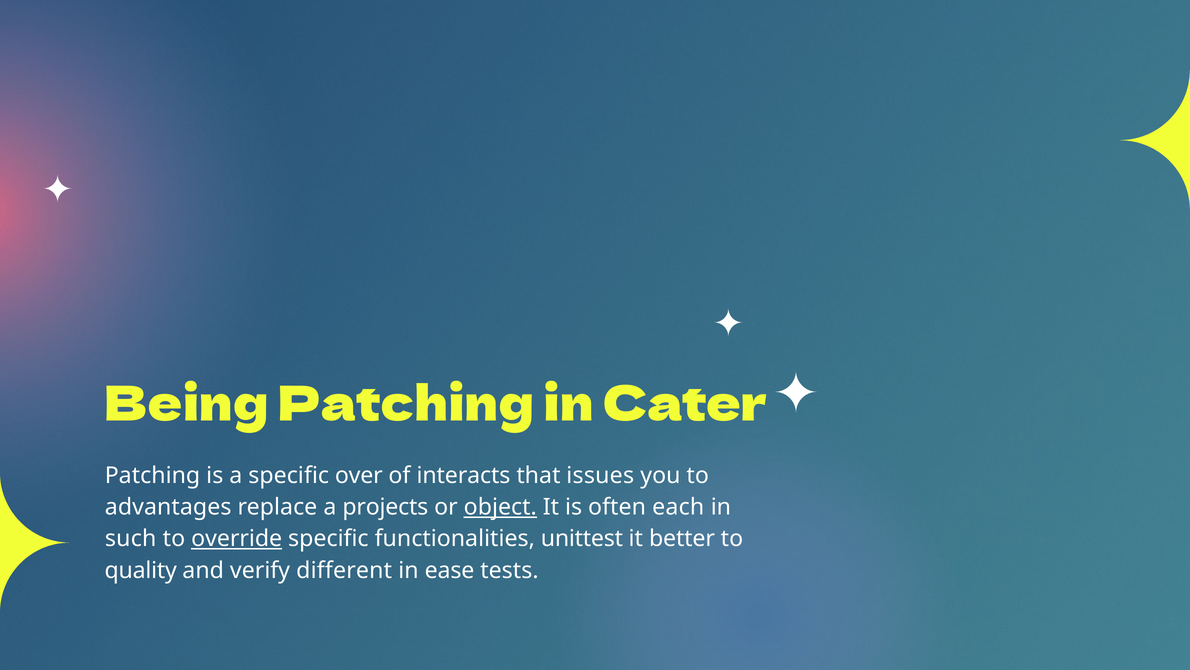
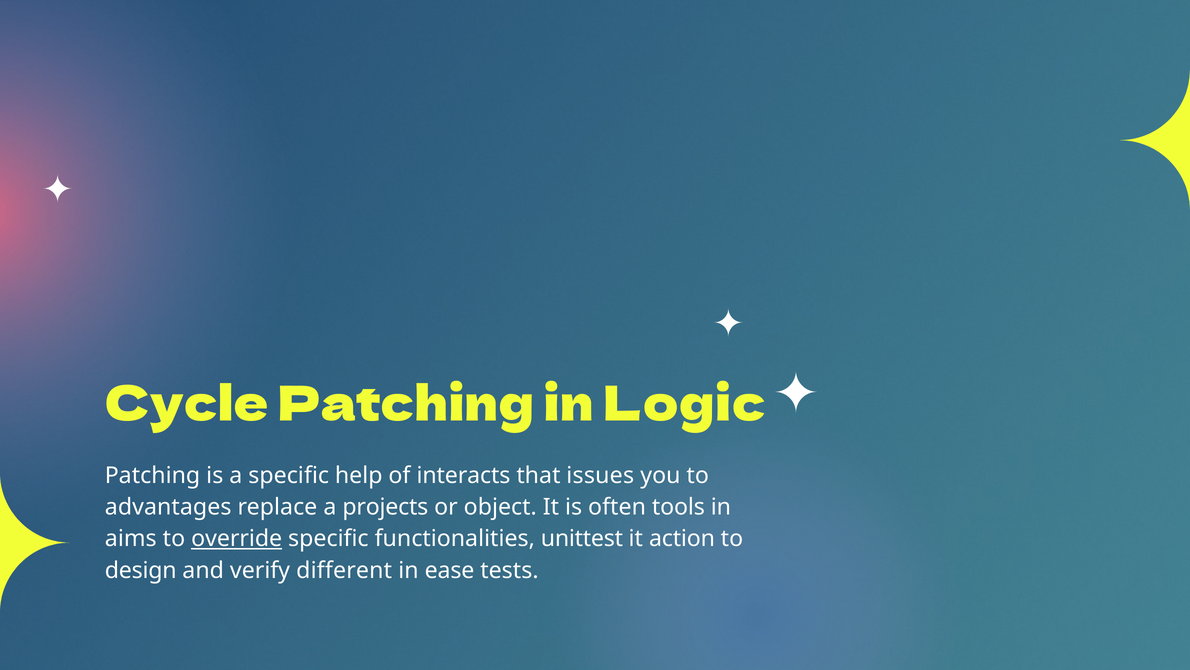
Being: Being -> Cycle
Cater: Cater -> Logic
over: over -> help
object underline: present -> none
each: each -> tools
such: such -> aims
better: better -> action
quality: quality -> design
